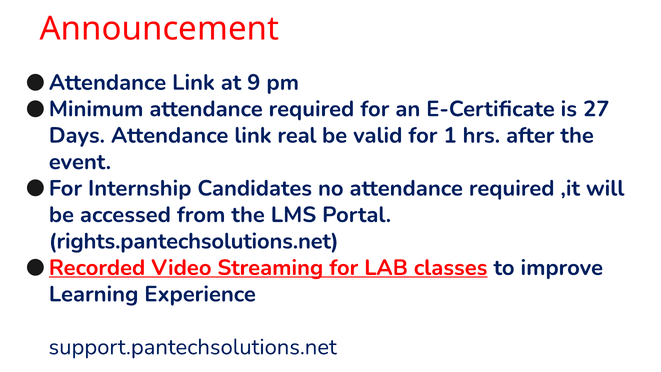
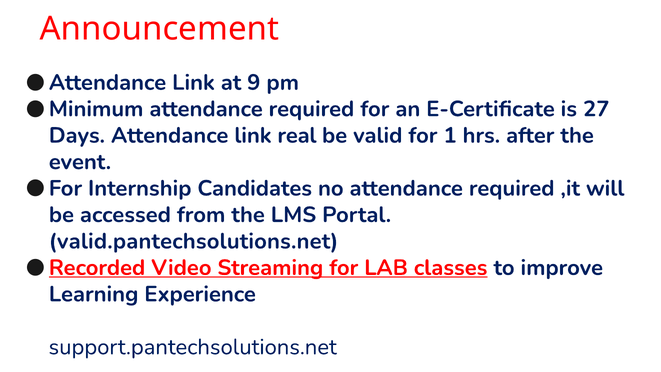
rights.pantechsolutions.net: rights.pantechsolutions.net -> valid.pantechsolutions.net
